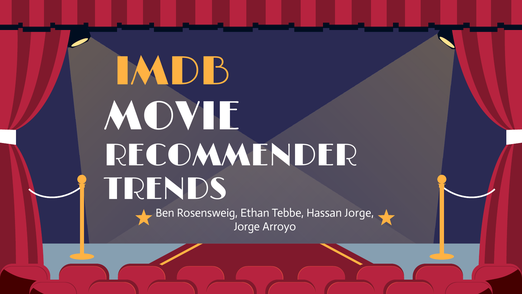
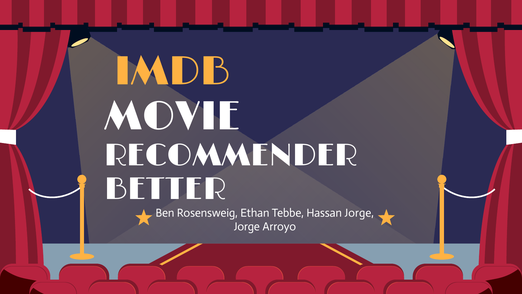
TRENDS: TRENDS -> BETTER
